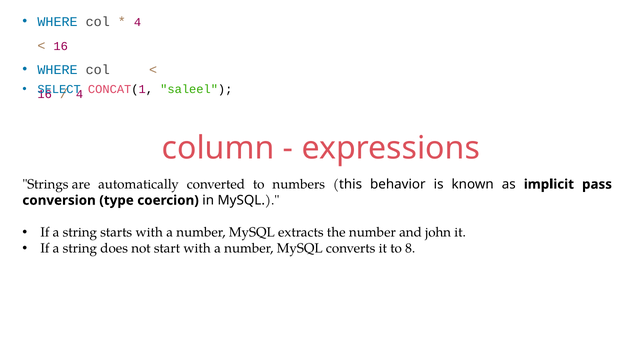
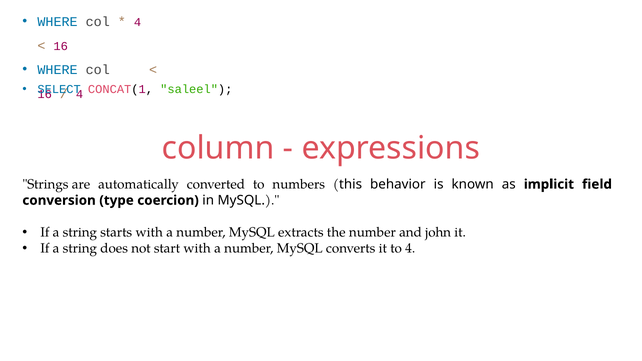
pass: pass -> field
to 8: 8 -> 4
